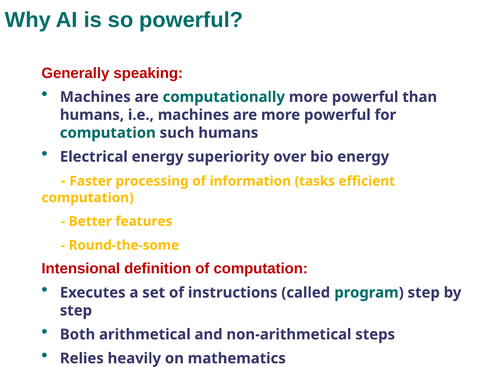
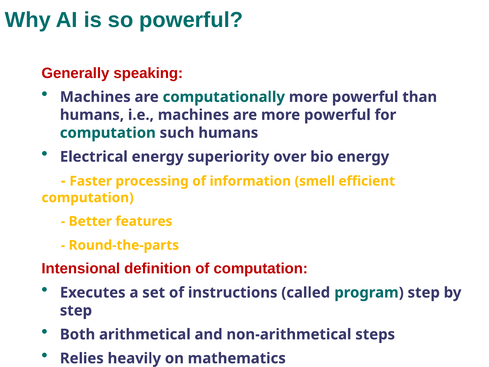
tasks: tasks -> smell
Round-the-some: Round-the-some -> Round-the-parts
